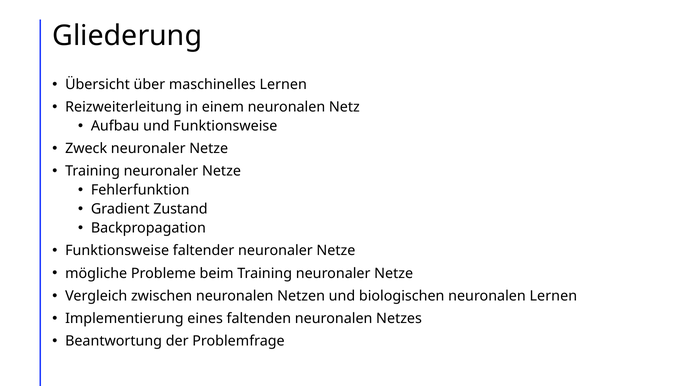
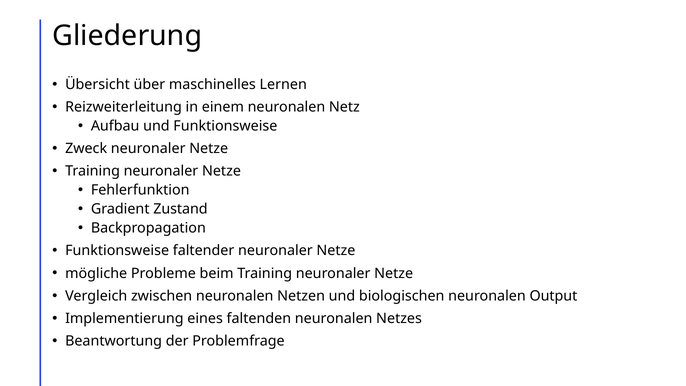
neuronalen Lernen: Lernen -> Output
